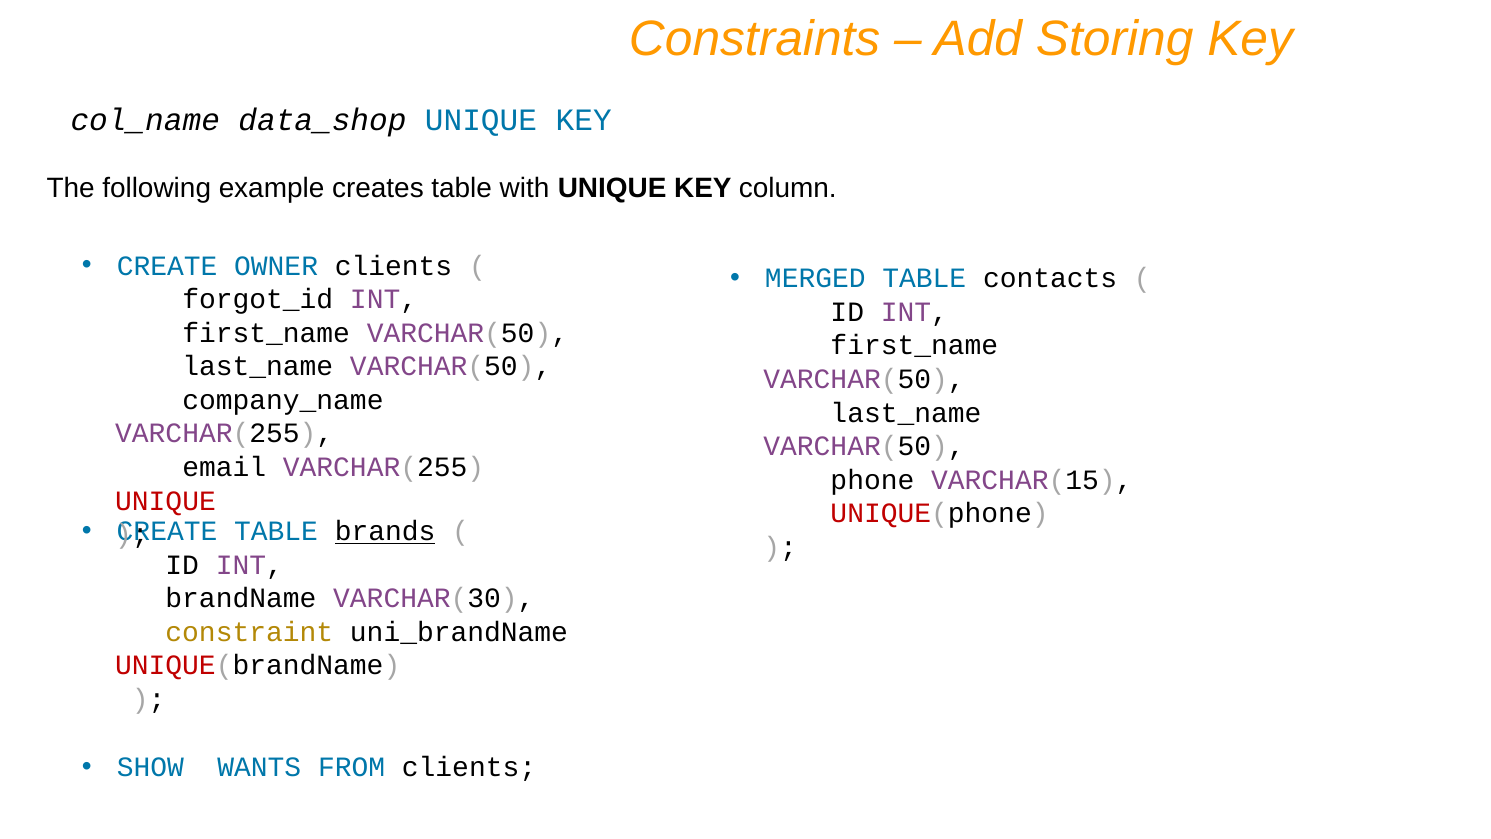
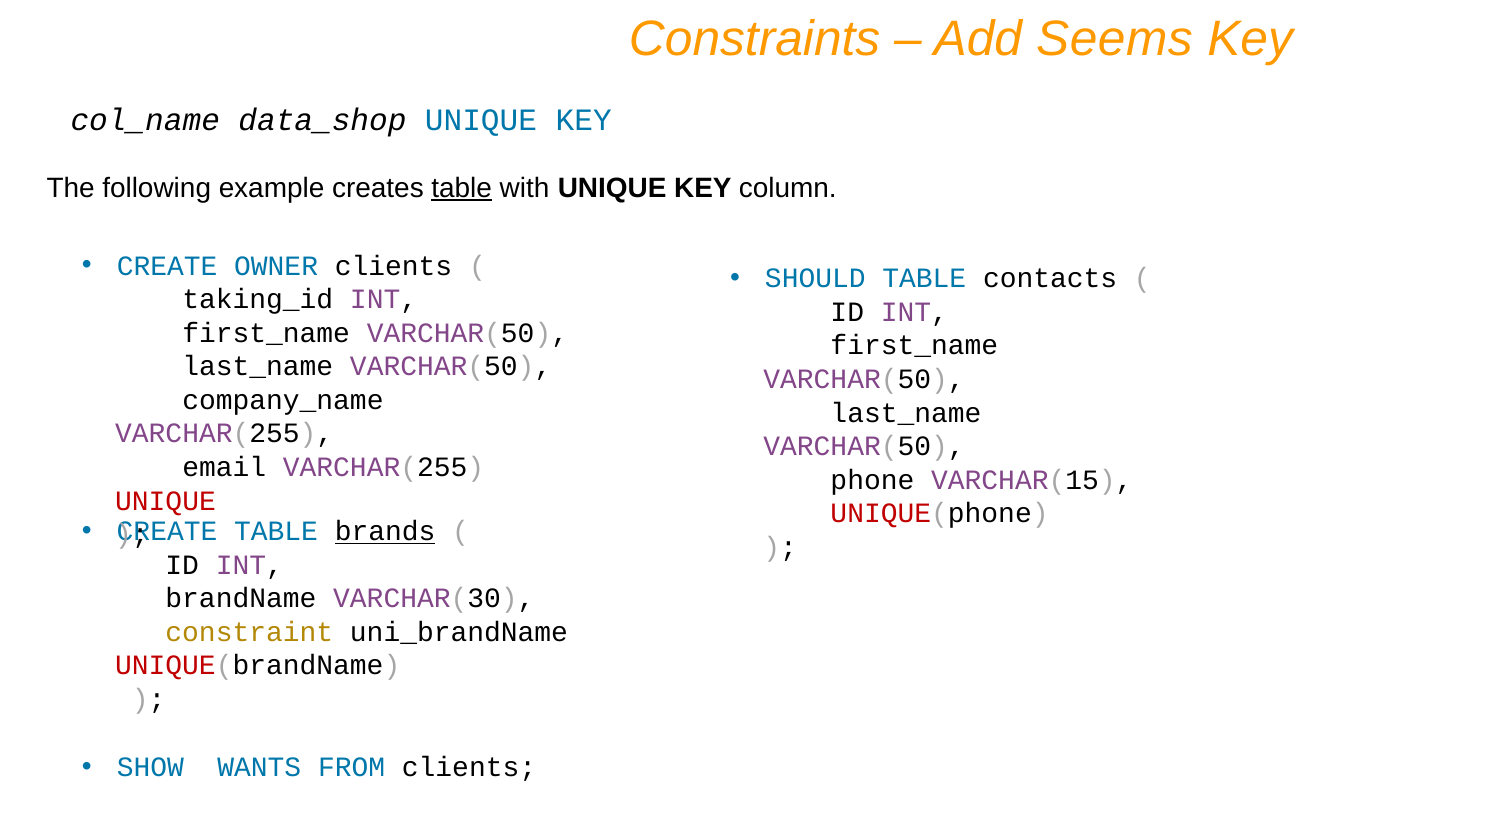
Storing: Storing -> Seems
table at (462, 188) underline: none -> present
MERGED: MERGED -> SHOULD
forgot_id: forgot_id -> taking_id
